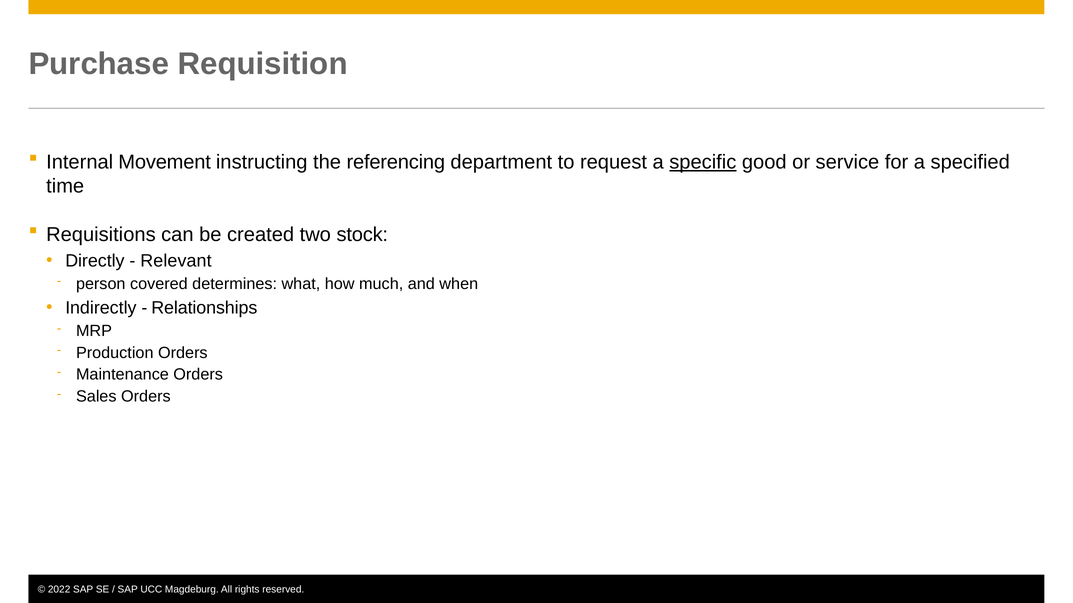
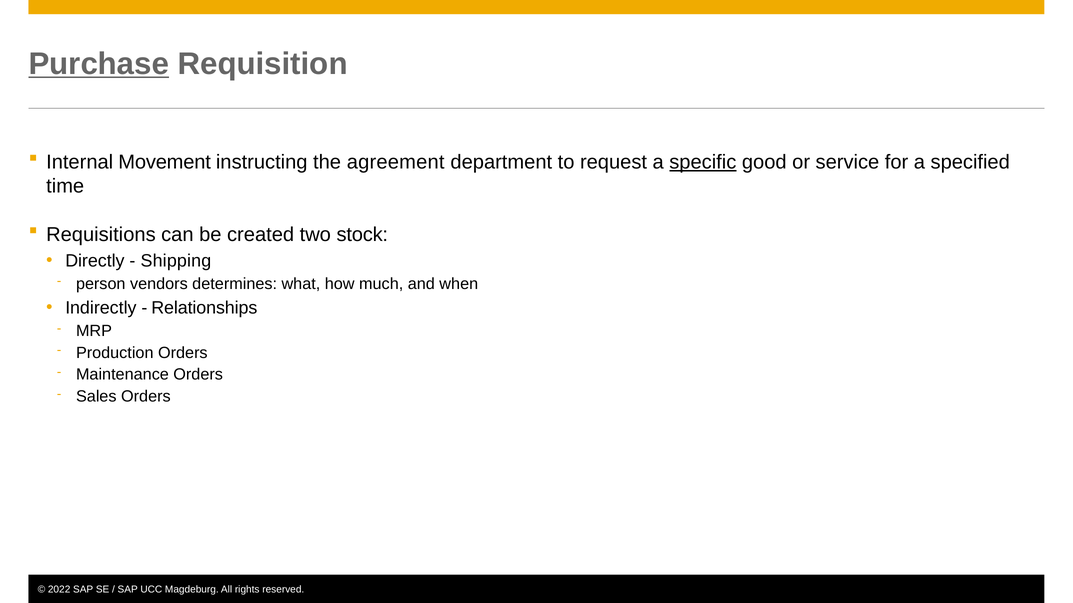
Purchase underline: none -> present
referencing: referencing -> agreement
Relevant: Relevant -> Shipping
covered: covered -> vendors
